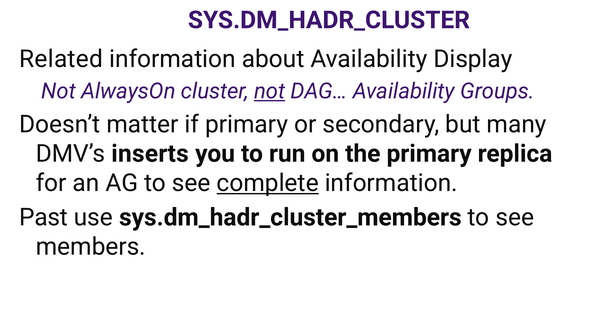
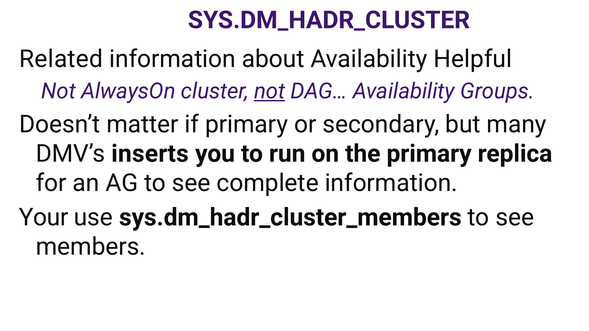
Display: Display -> Helpful
complete underline: present -> none
Past: Past -> Your
